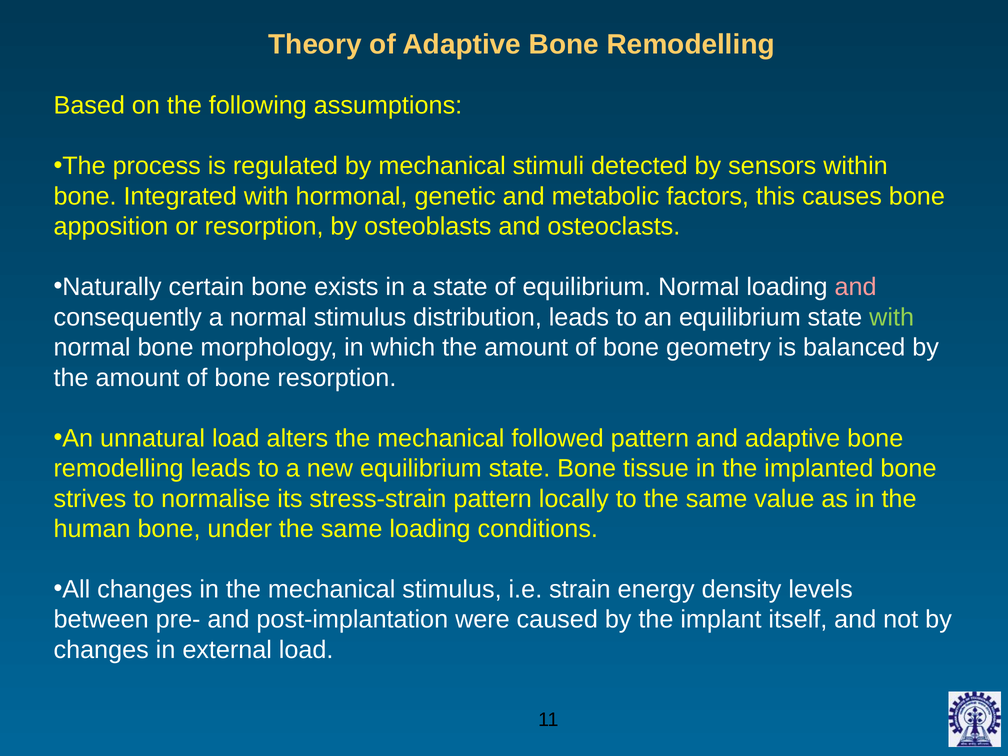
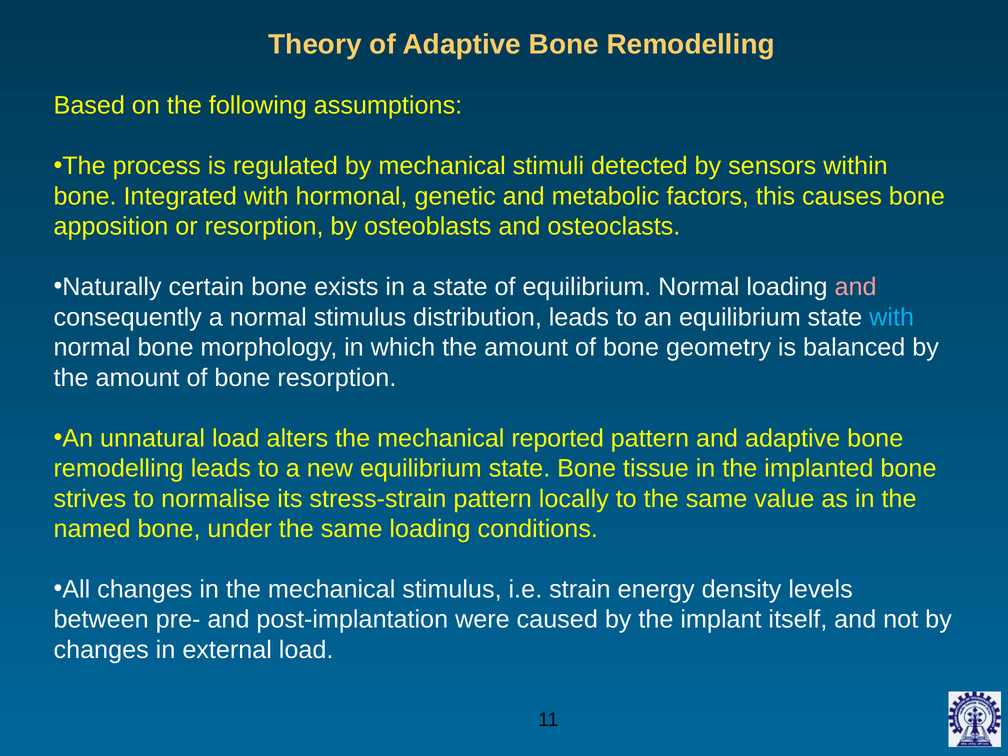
with at (892, 317) colour: light green -> light blue
followed: followed -> reported
human: human -> named
